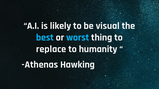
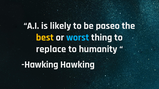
visual: visual -> paseo
best colour: light blue -> yellow
Athenas at (40, 65): Athenas -> Hawking
